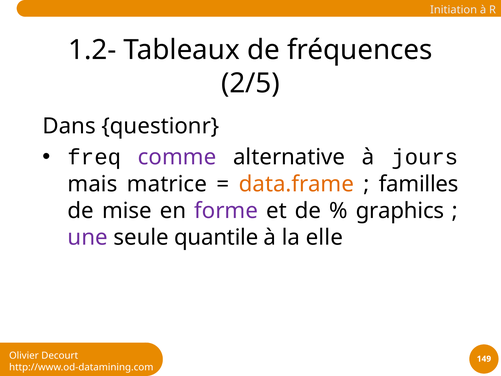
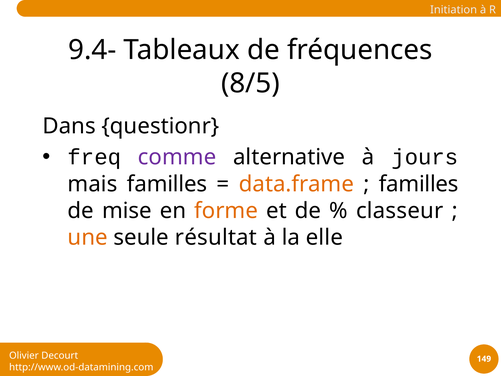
1.2-: 1.2- -> 9.4-
2/5: 2/5 -> 8/5
mais matrice: matrice -> familles
forme colour: purple -> orange
graphics: graphics -> classeur
une colour: purple -> orange
quantile: quantile -> résultat
